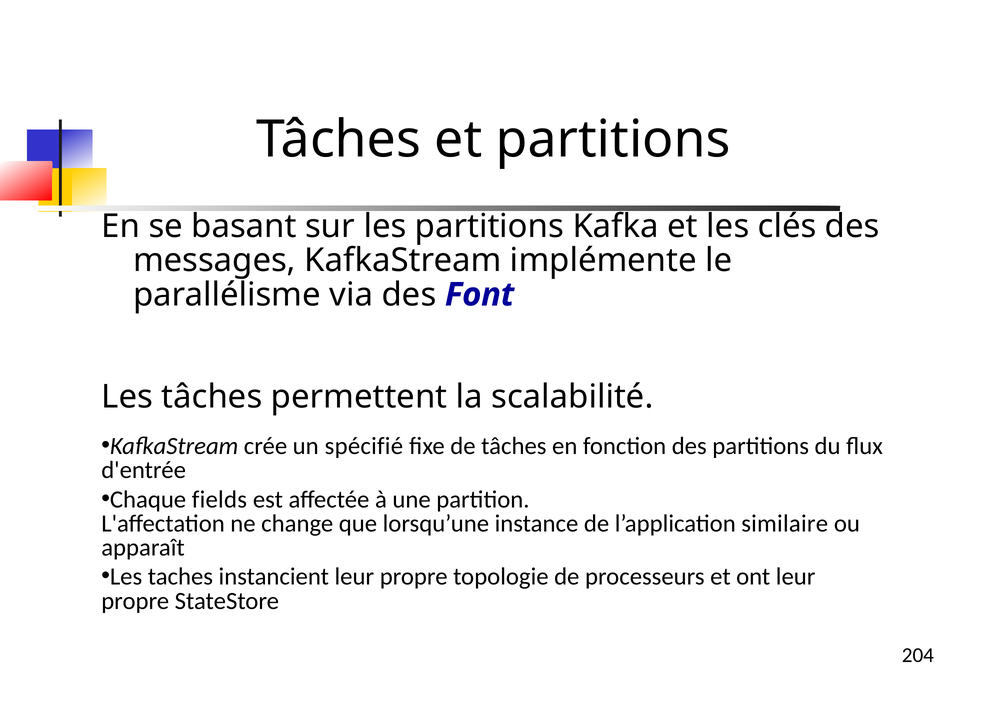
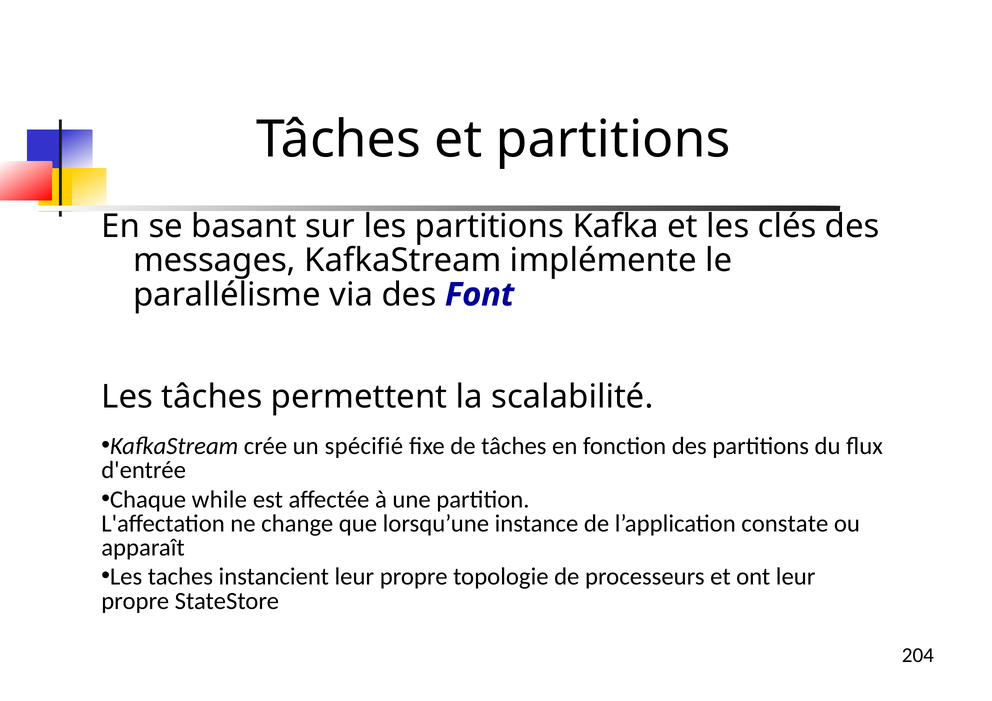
fields: fields -> while
similaire: similaire -> constate
